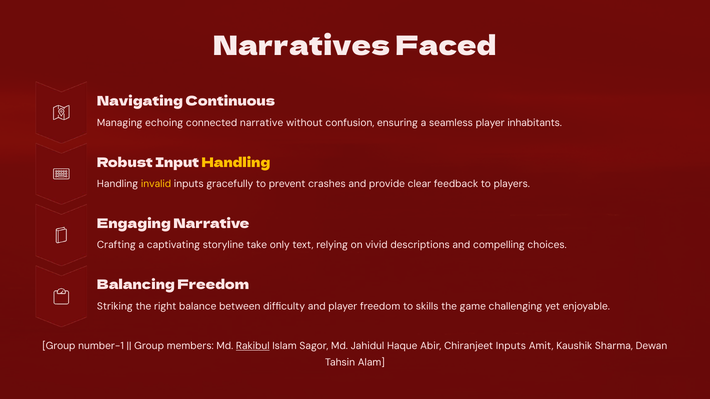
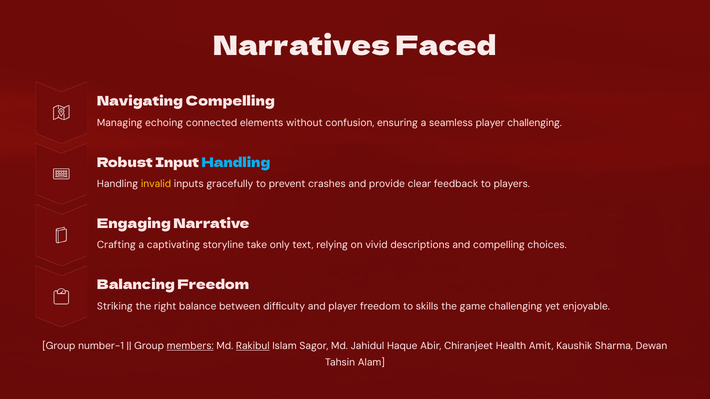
Navigating Continuous: Continuous -> Compelling
connected narrative: narrative -> elements
player inhabitants: inhabitants -> challenging
Handling at (236, 163) colour: yellow -> light blue
members underline: none -> present
Chiranjeet Inputs: Inputs -> Health
